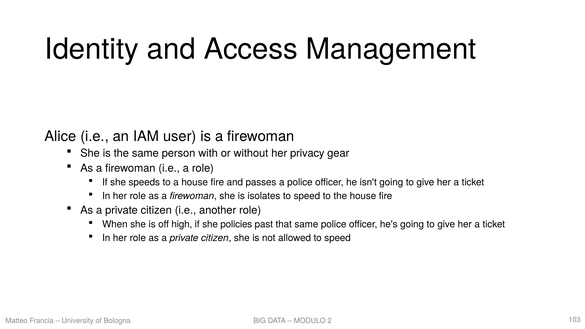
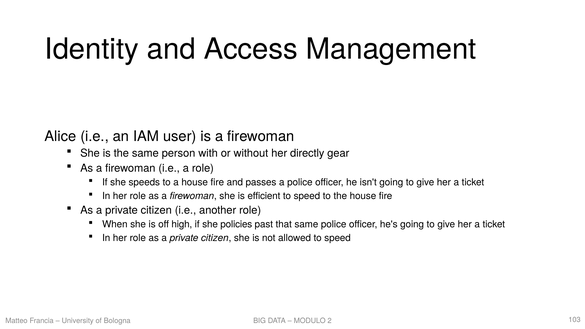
privacy: privacy -> directly
isolates: isolates -> efficient
